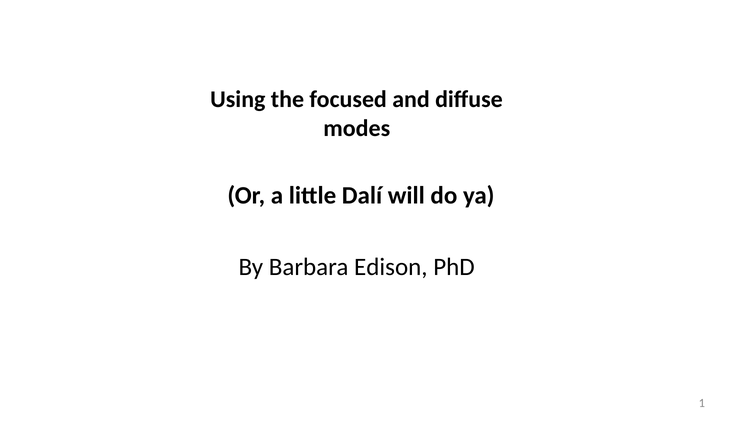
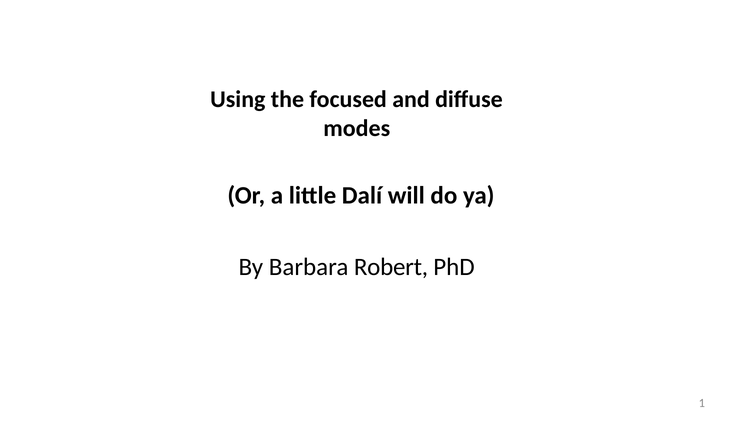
Edison: Edison -> Robert
